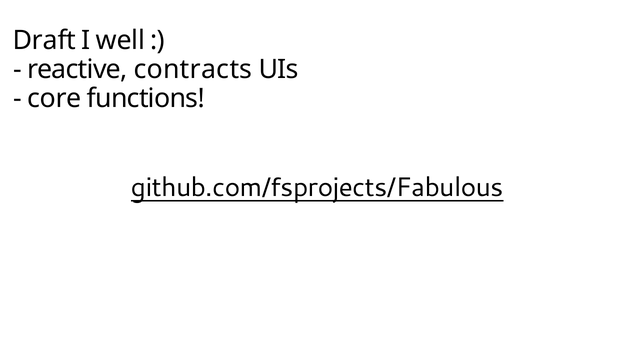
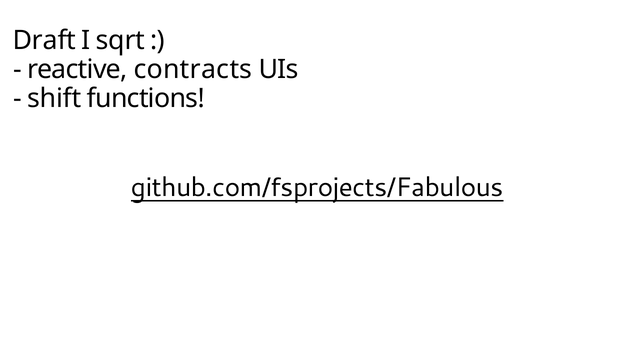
well: well -> sqrt
core: core -> shift
